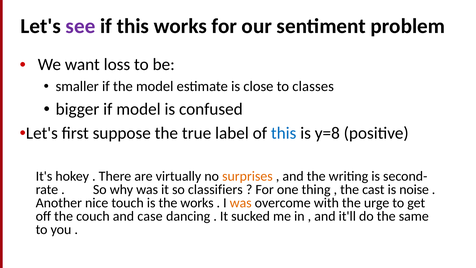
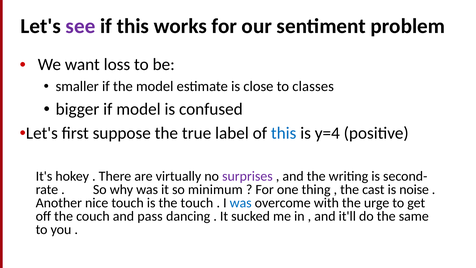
y=8: y=8 -> y=4
surprises colour: orange -> purple
classifiers: classifiers -> minimum
the works: works -> touch
was at (241, 203) colour: orange -> blue
case: case -> pass
